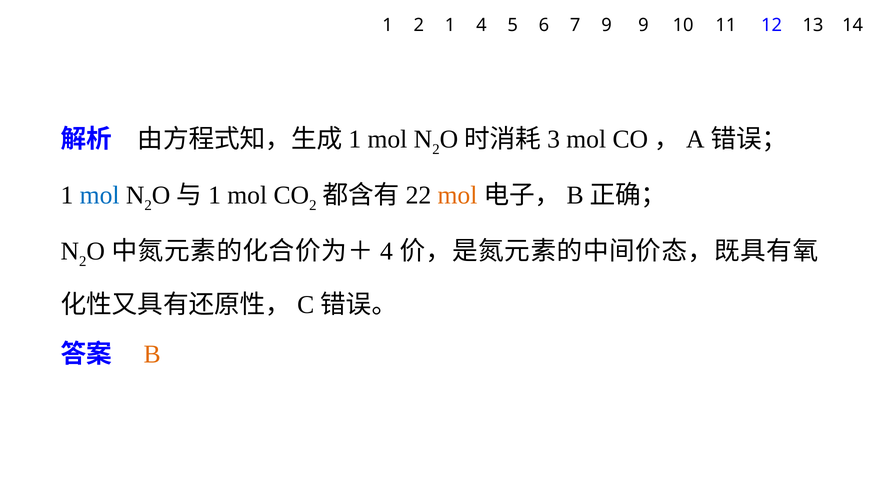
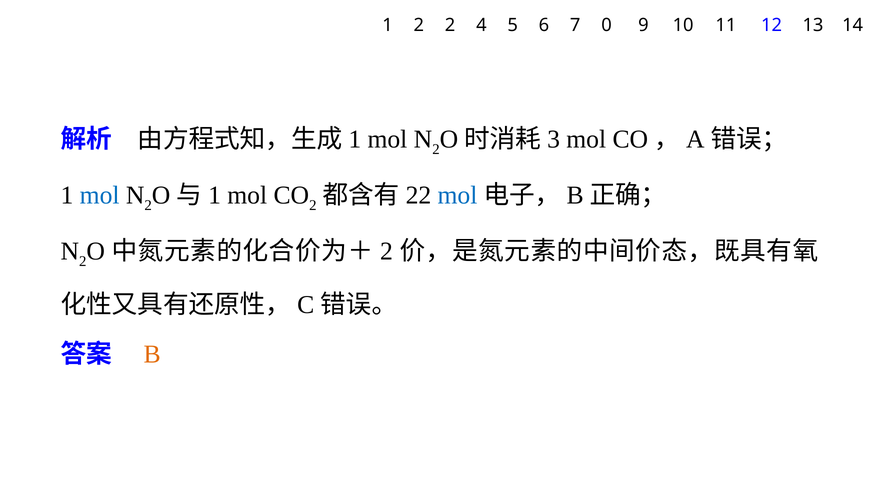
2 1: 1 -> 2
7 9: 9 -> 0
mol at (457, 195) colour: orange -> blue
4 at (387, 251): 4 -> 2
